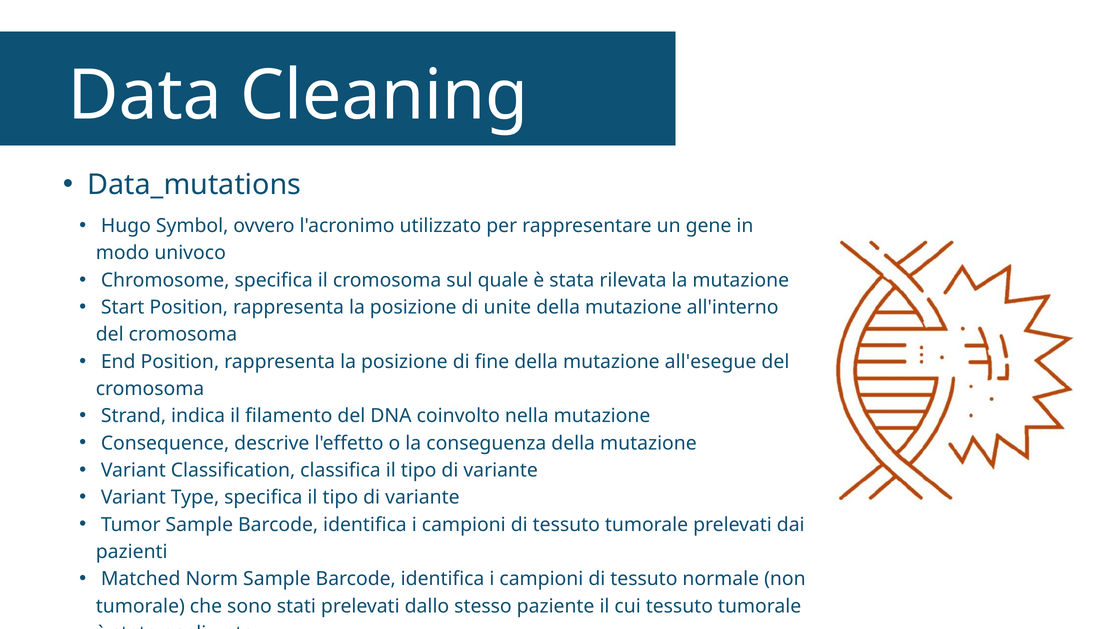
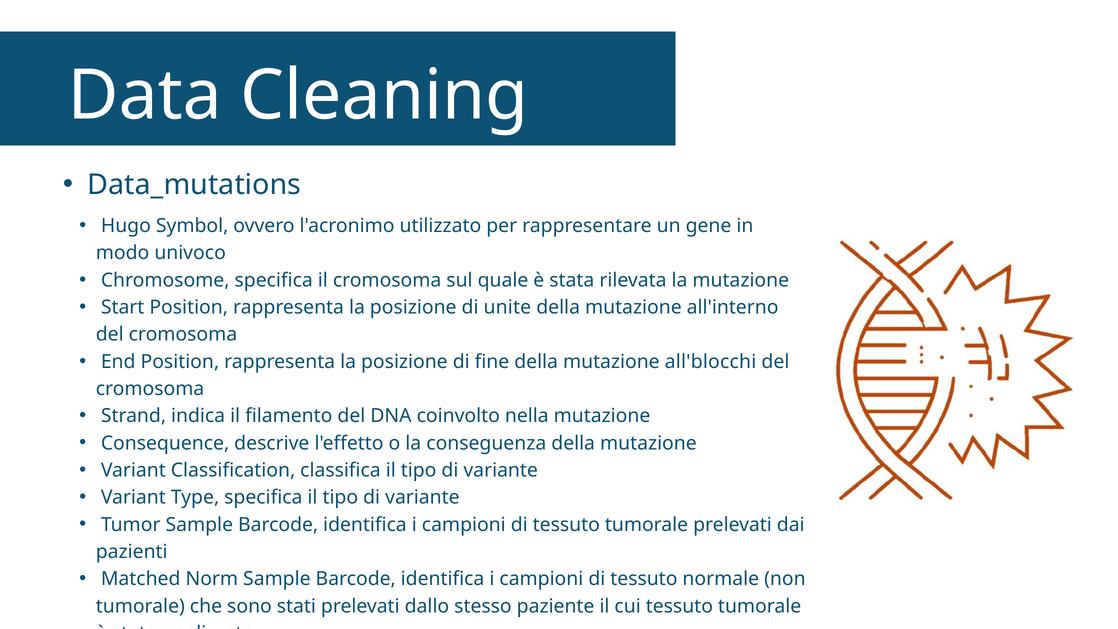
all'esegue: all'esegue -> all'blocchi
